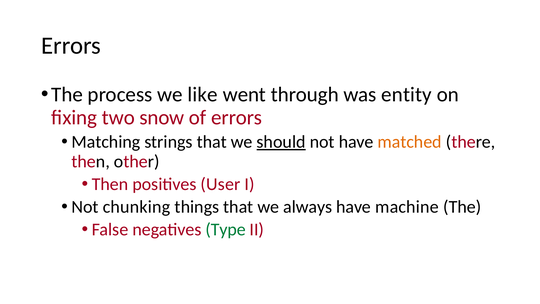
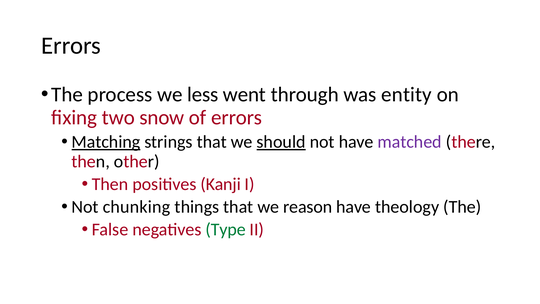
like: like -> less
Matching underline: none -> present
matched colour: orange -> purple
User: User -> Kanji
always: always -> reason
machine: machine -> theology
